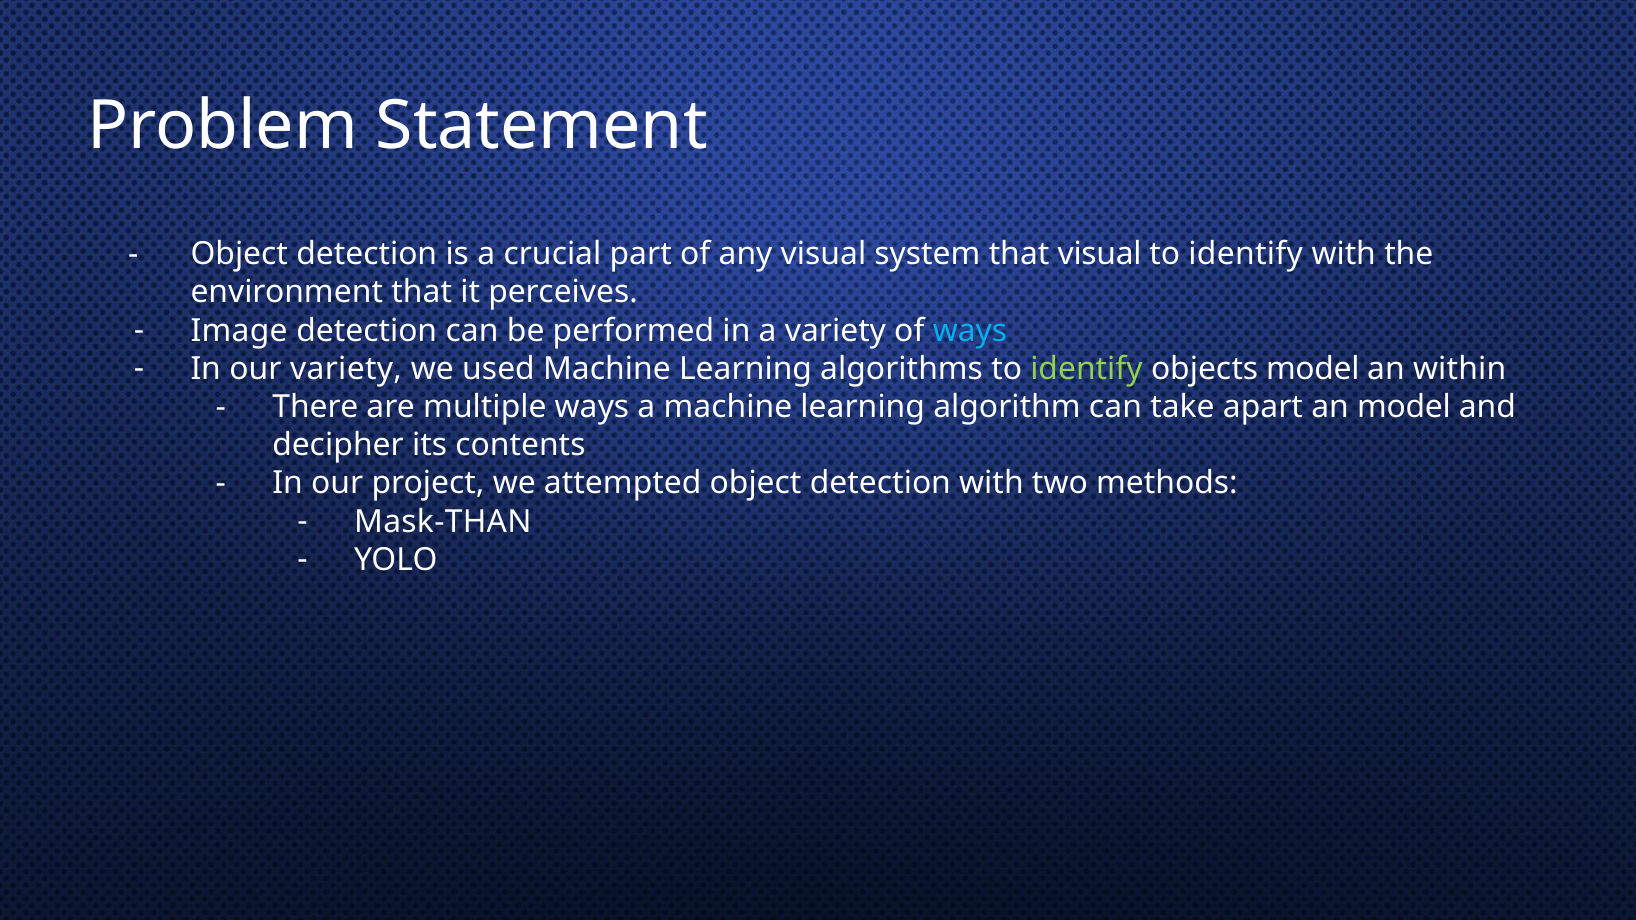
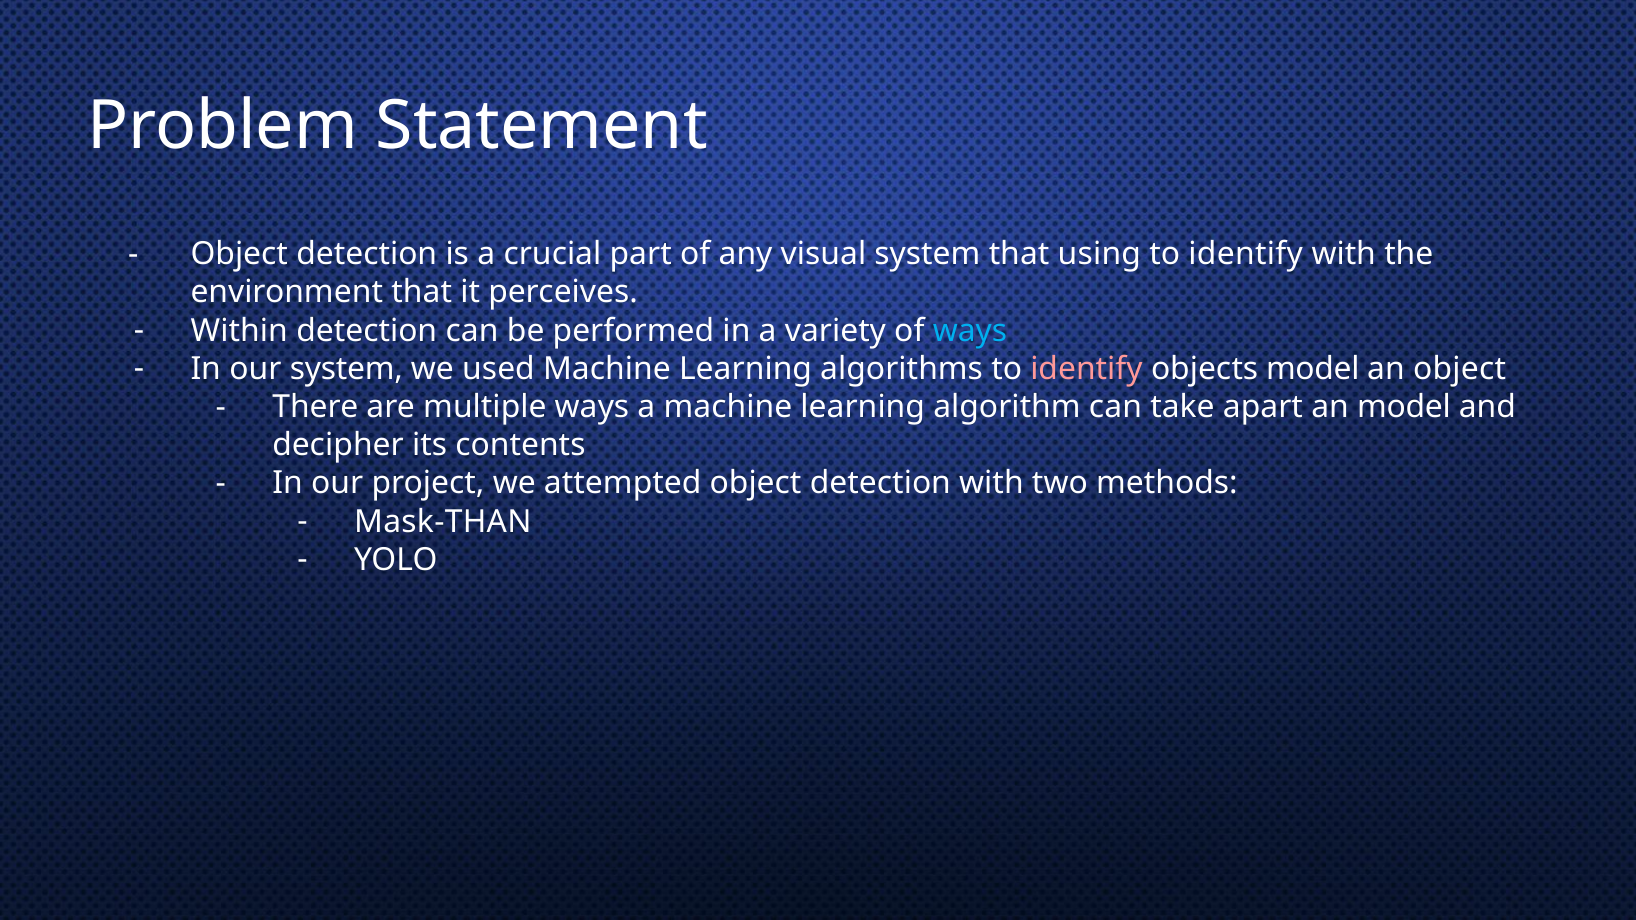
that visual: visual -> using
Image: Image -> Within
our variety: variety -> system
identify at (1086, 369) colour: light green -> pink
an within: within -> object
